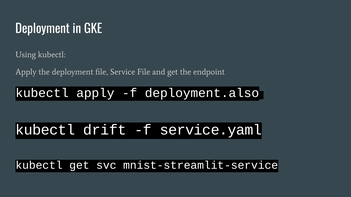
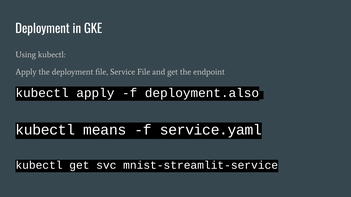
drift: drift -> means
